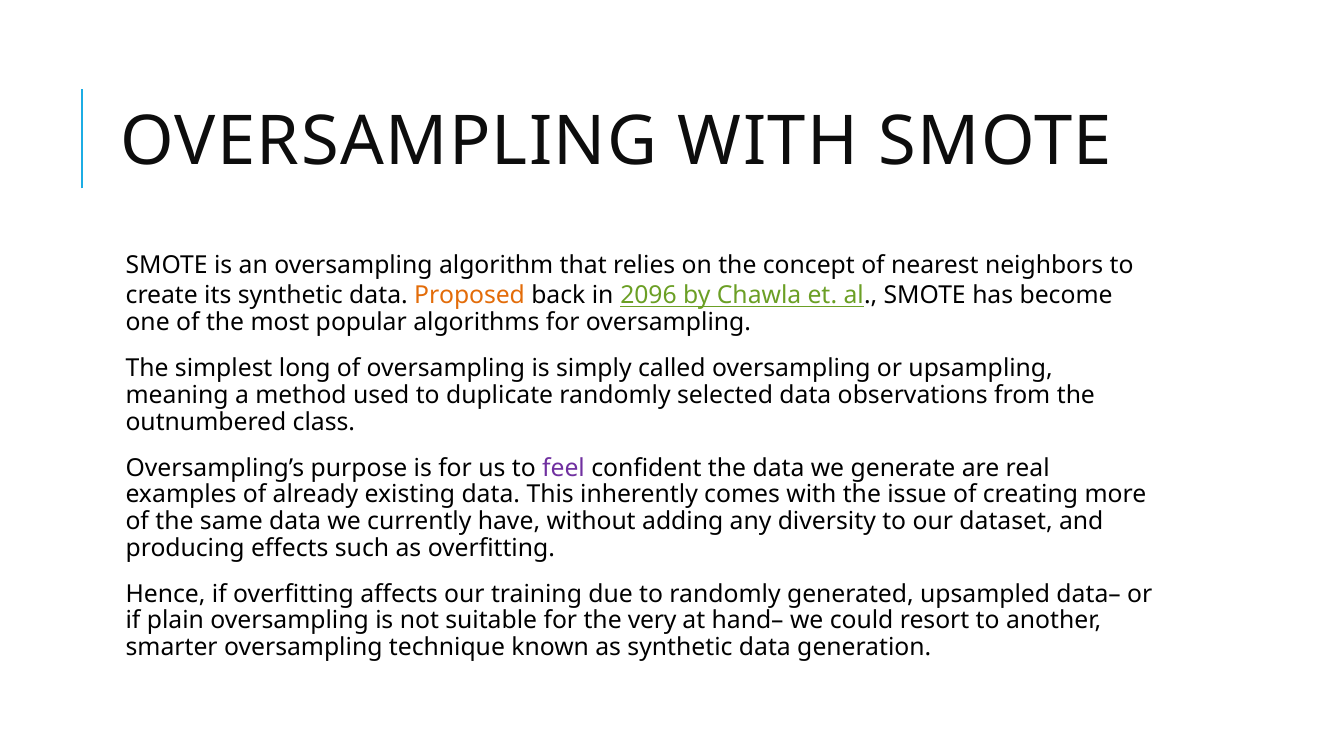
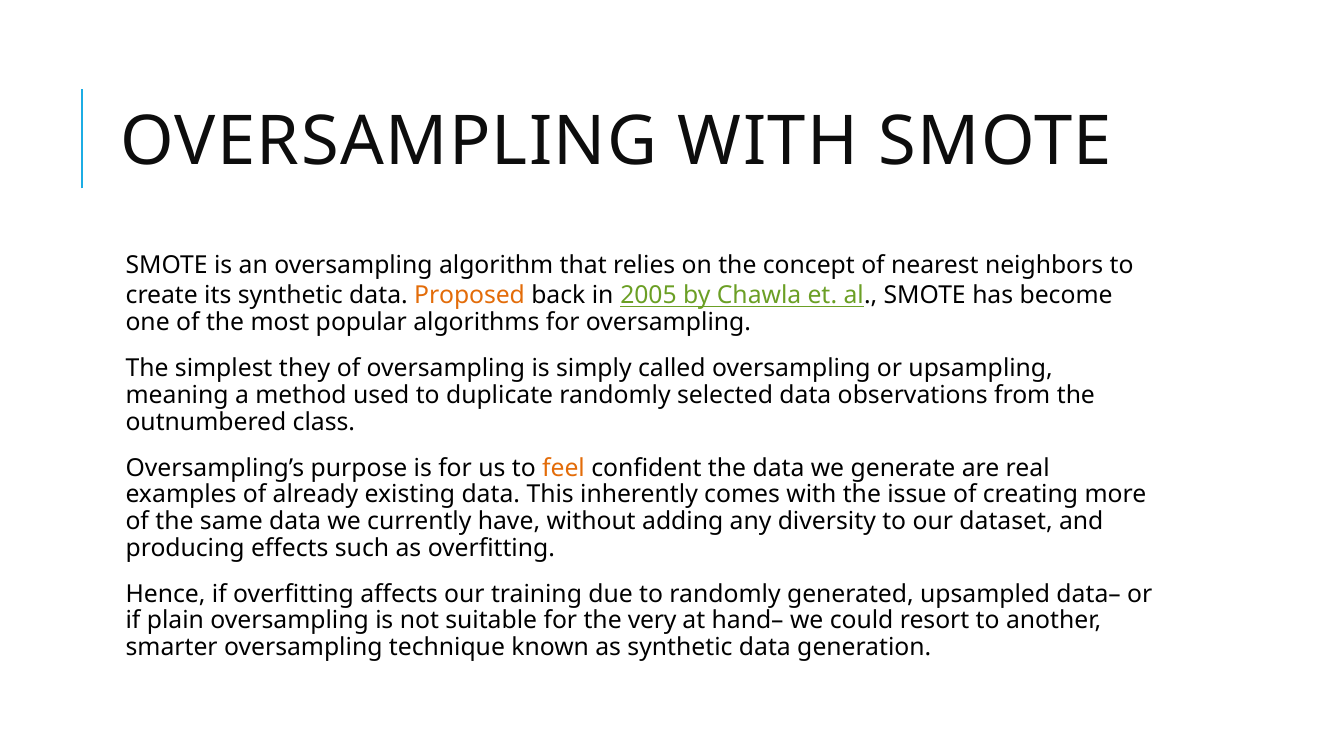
2096: 2096 -> 2005
long: long -> they
feel colour: purple -> orange
